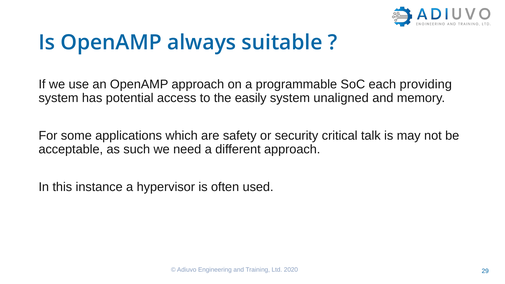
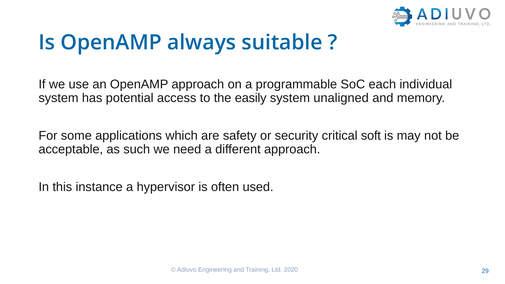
providing: providing -> individual
talk: talk -> soft
